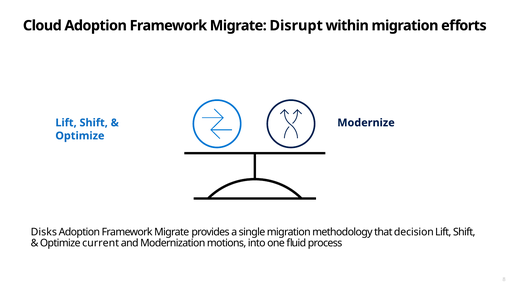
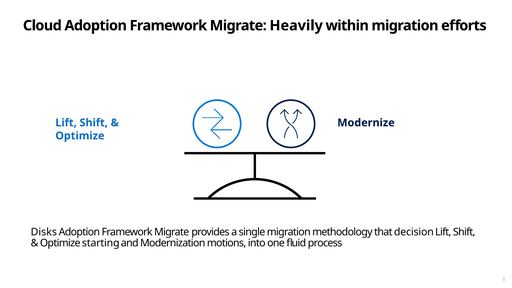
Disrupt: Disrupt -> Heavily
current: current -> starting
